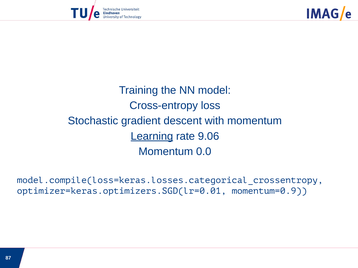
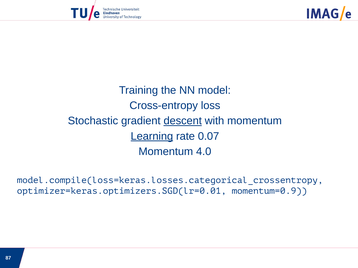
descent underline: none -> present
9.06: 9.06 -> 0.07
0.0: 0.0 -> 4.0
